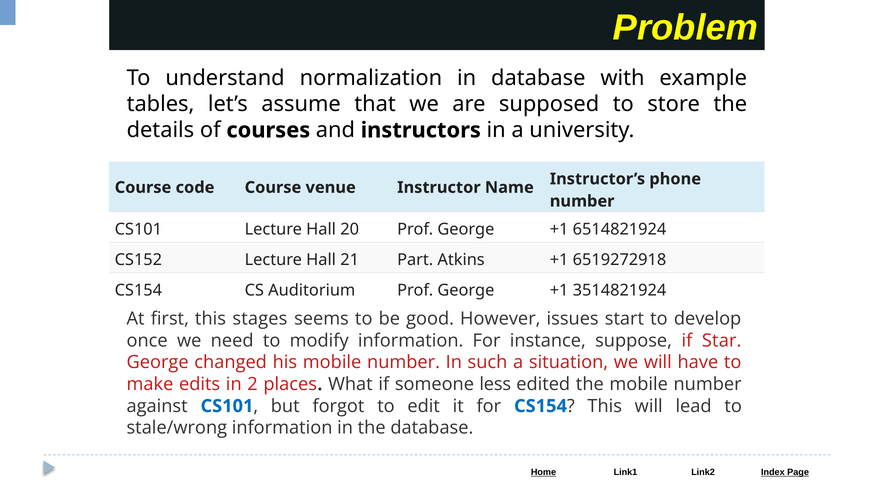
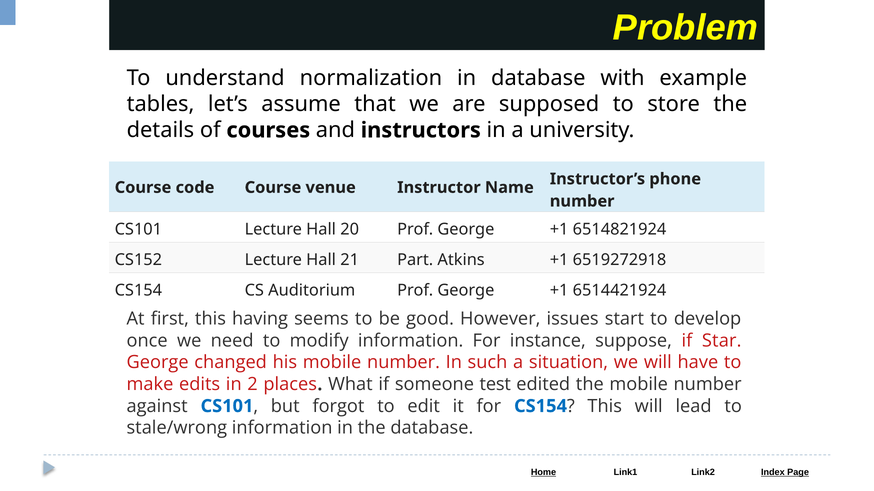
3514821924: 3514821924 -> 6514421924
stages: stages -> having
less: less -> test
